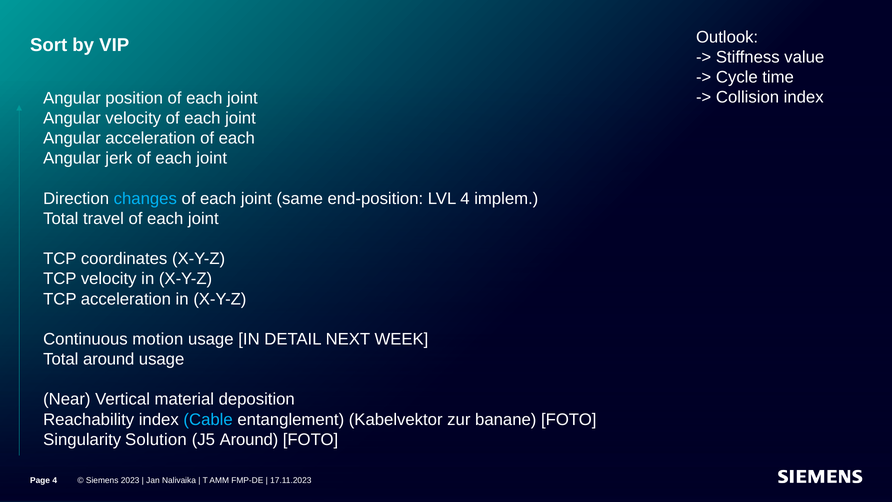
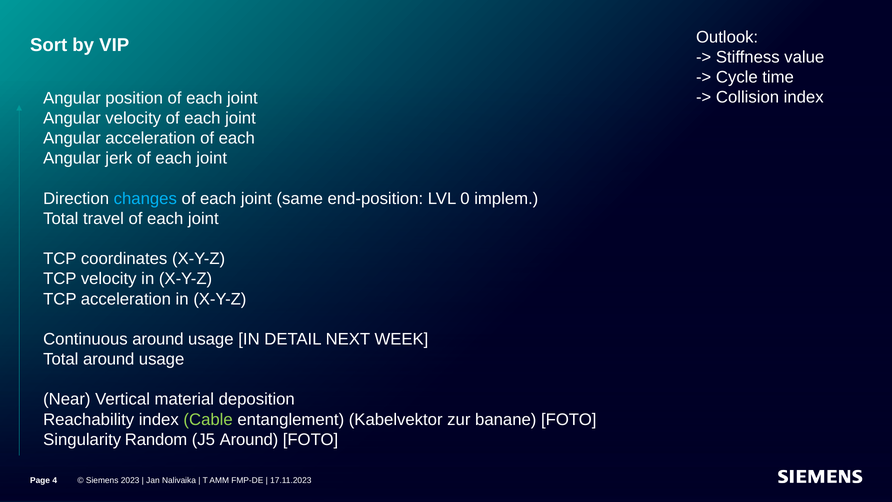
LVL 4: 4 -> 0
Continuous motion: motion -> around
Cable colour: light blue -> light green
Solution: Solution -> Random
